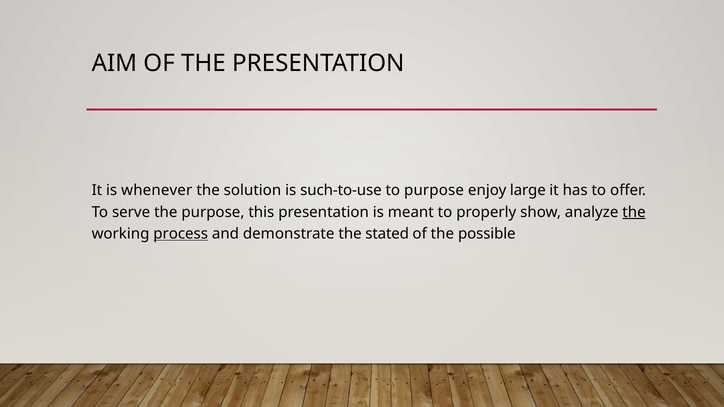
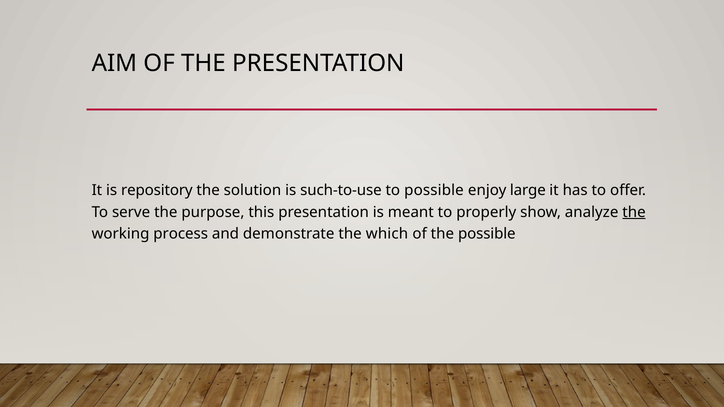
whenever: whenever -> repository
to purpose: purpose -> possible
process underline: present -> none
stated: stated -> which
